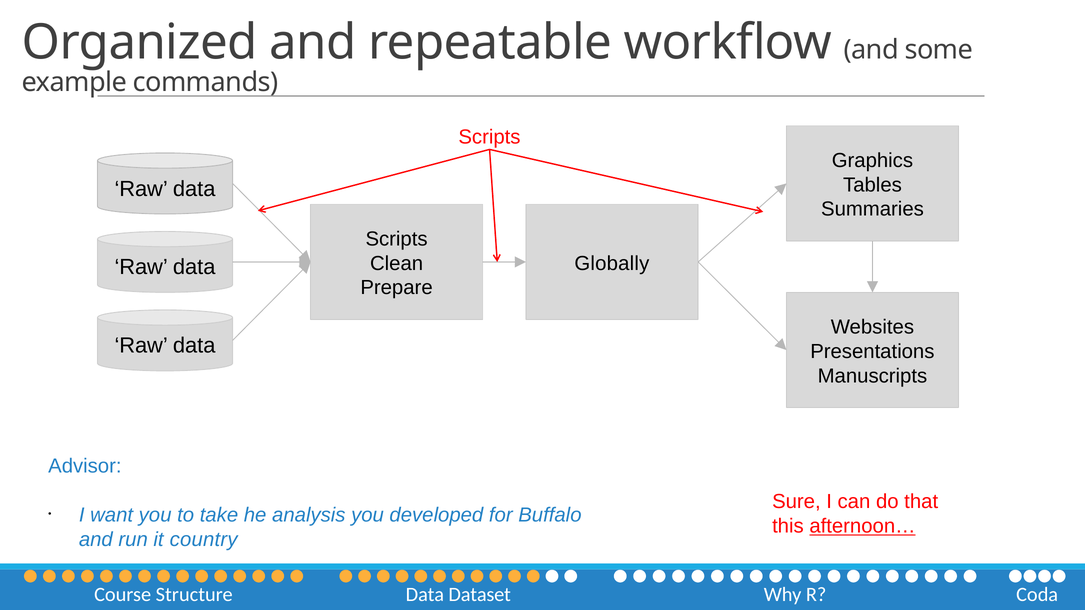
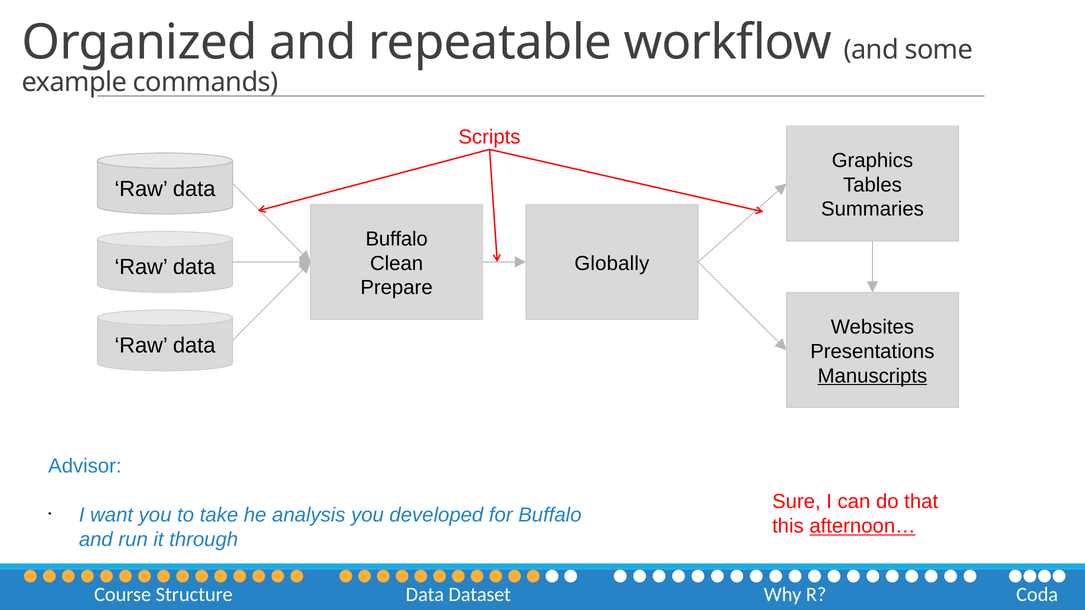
Scripts at (397, 239): Scripts -> Buffalo
Manuscripts underline: none -> present
country: country -> through
